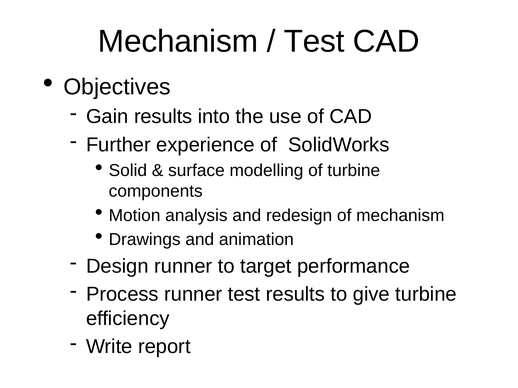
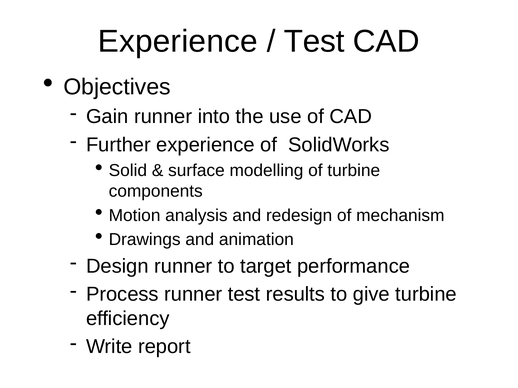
Mechanism at (178, 42): Mechanism -> Experience
Gain results: results -> runner
